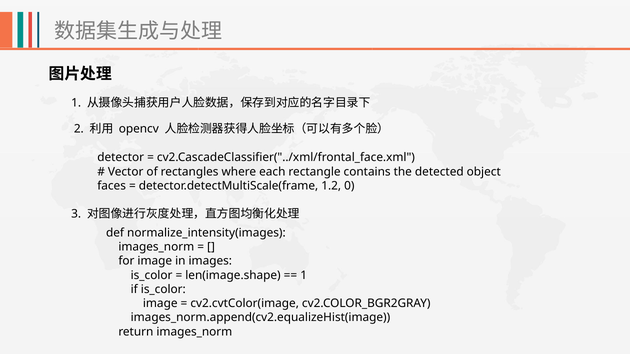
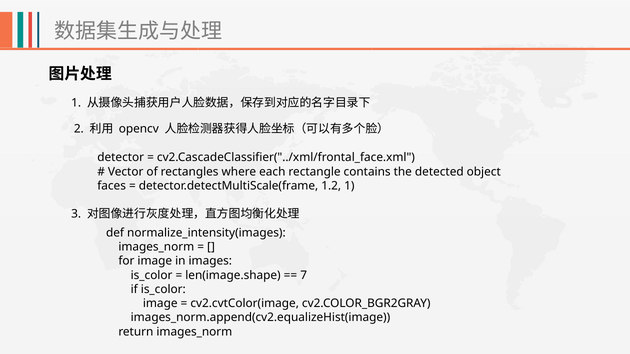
1.2 0: 0 -> 1
1 at (304, 275): 1 -> 7
